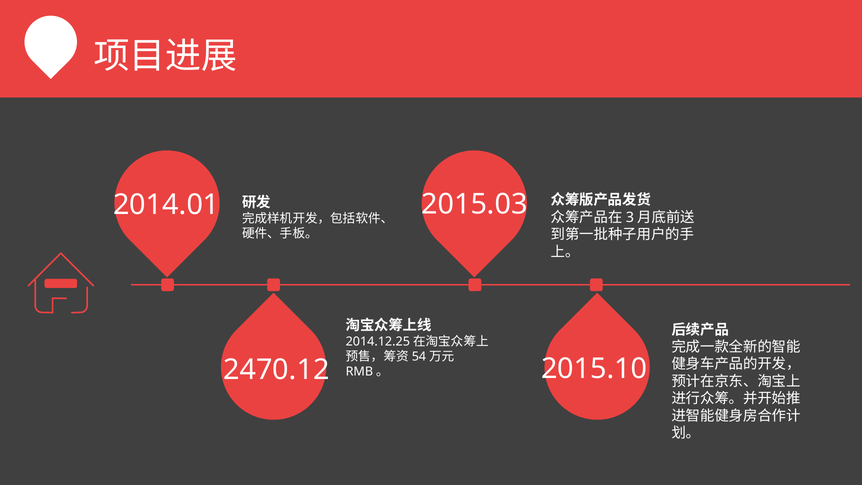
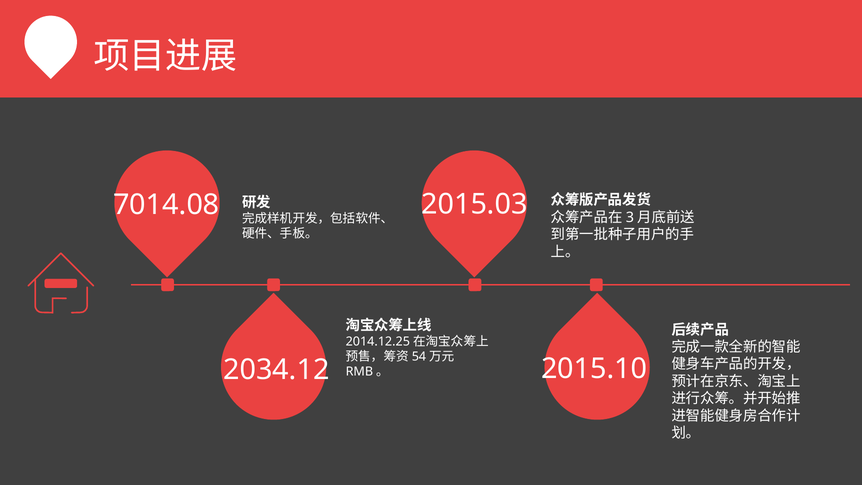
2014.01: 2014.01 -> 7014.08
2470.12: 2470.12 -> 2034.12
